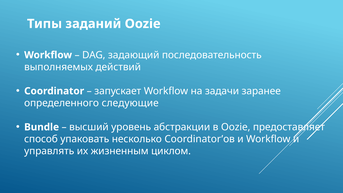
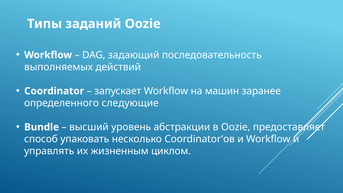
задачи: задачи -> машин
